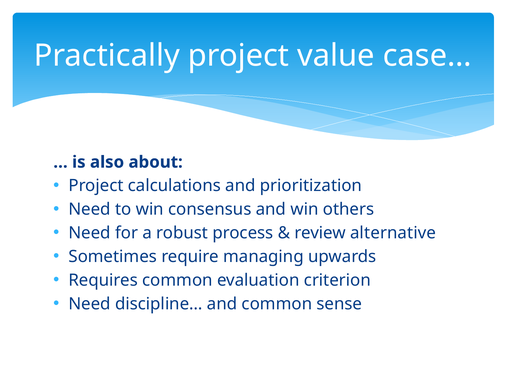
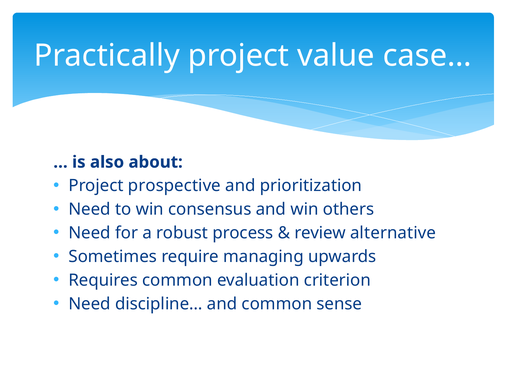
calculations: calculations -> prospective
